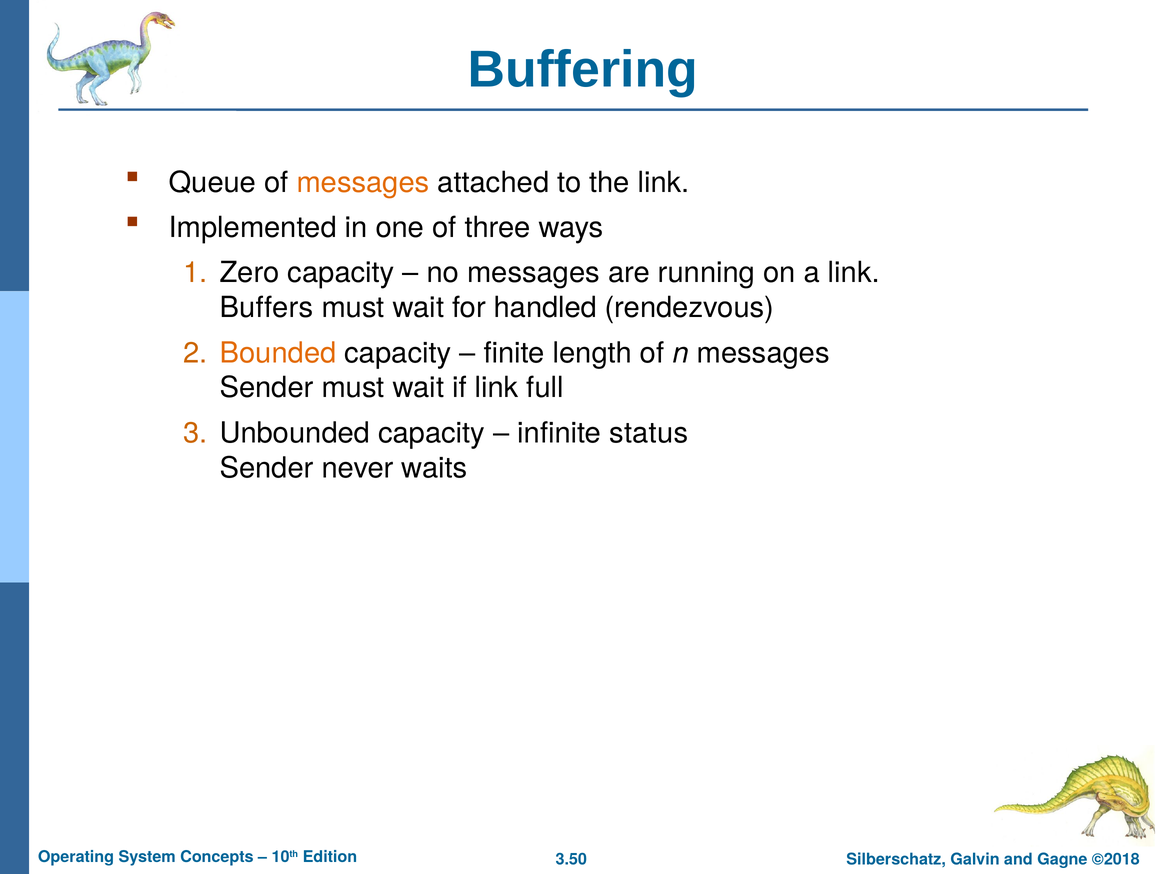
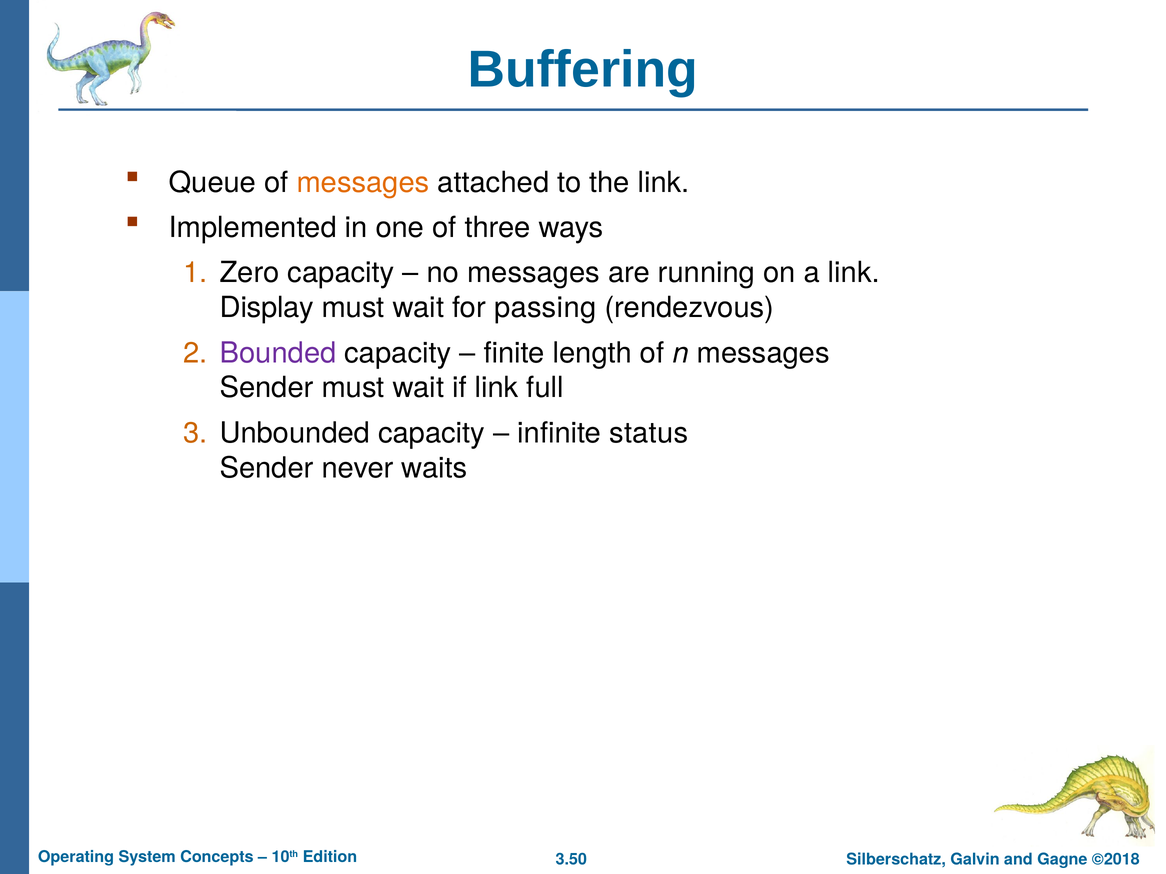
Buffers: Buffers -> Display
handled: handled -> passing
Bounded colour: orange -> purple
